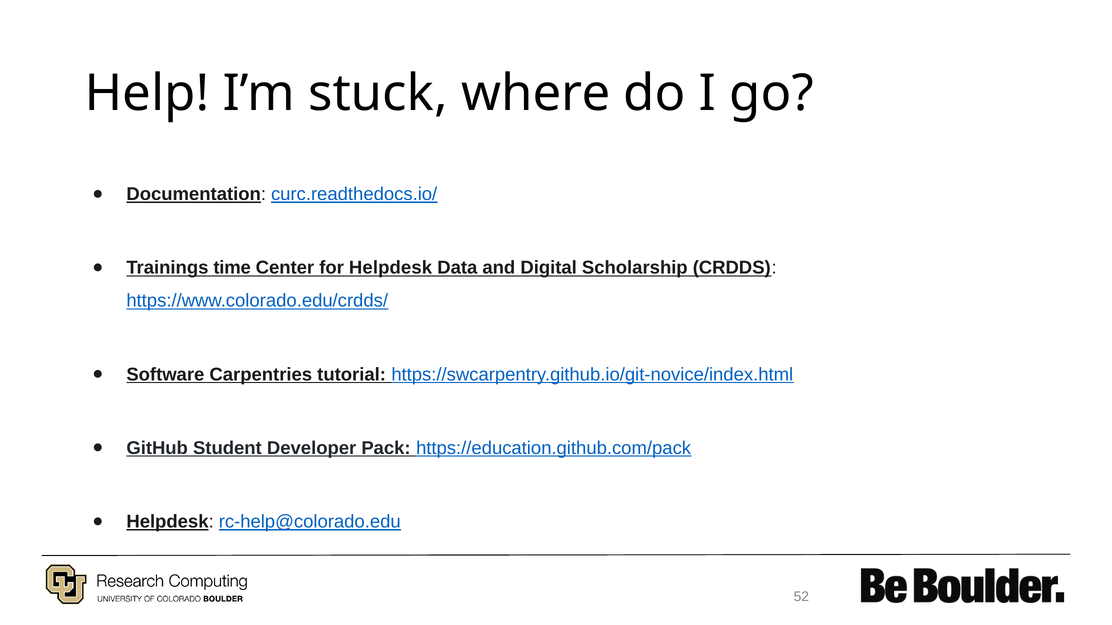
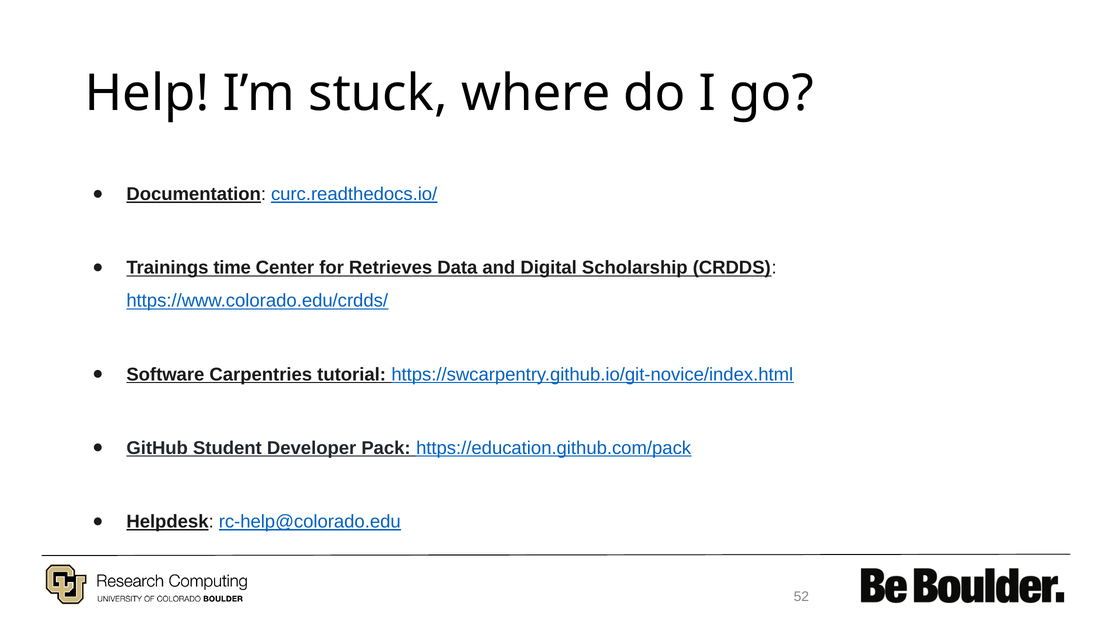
for Helpdesk: Helpdesk -> Retrieves
